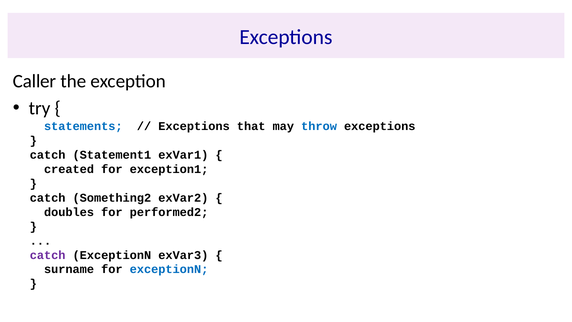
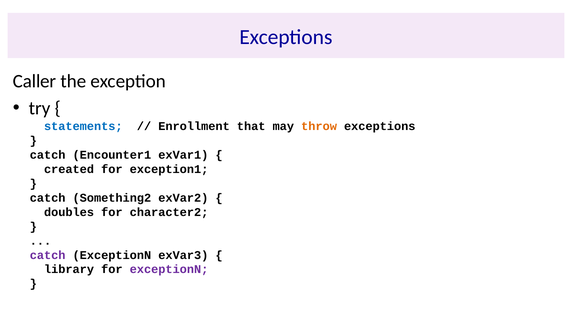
Exceptions at (194, 126): Exceptions -> Enrollment
throw colour: blue -> orange
Statement1: Statement1 -> Encounter1
performed2: performed2 -> character2
surname: surname -> library
exceptionN at (169, 269) colour: blue -> purple
